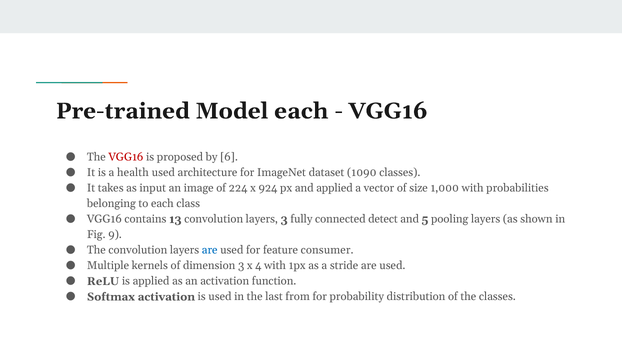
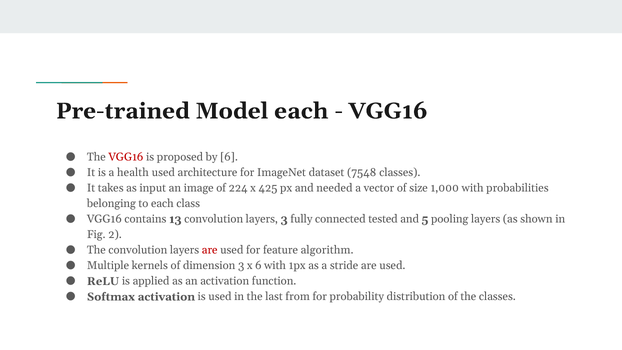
1090: 1090 -> 7548
924: 924 -> 425
and applied: applied -> needed
detect: detect -> tested
9: 9 -> 2
are at (210, 250) colour: blue -> red
consumer: consumer -> algorithm
x 4: 4 -> 6
